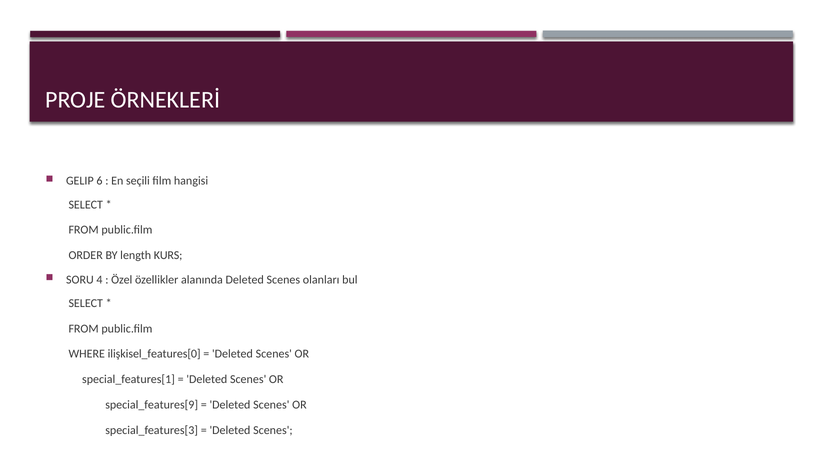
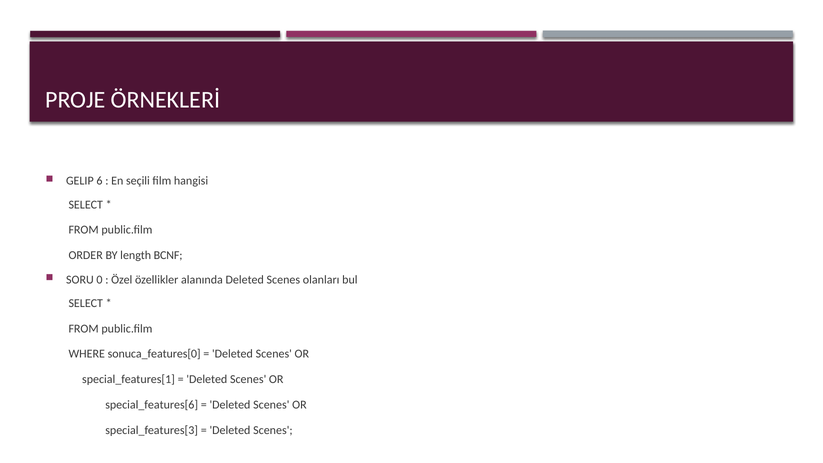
KURS: KURS -> BCNF
4: 4 -> 0
ilişkisel_features[0: ilişkisel_features[0 -> sonuca_features[0
special_features[9: special_features[9 -> special_features[6
